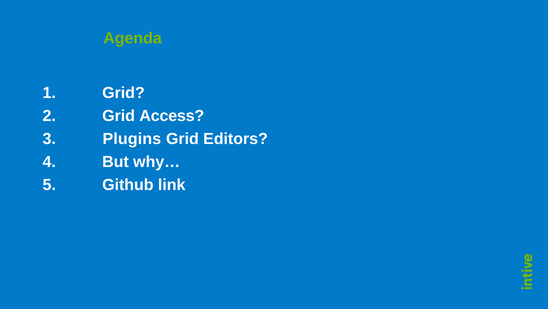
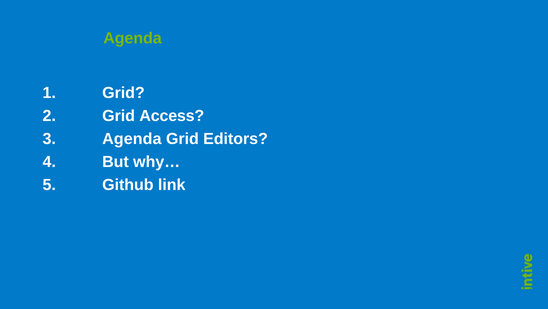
Plugins at (132, 139): Plugins -> Agenda
